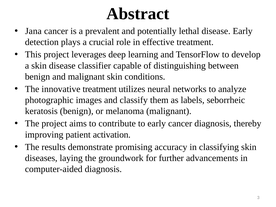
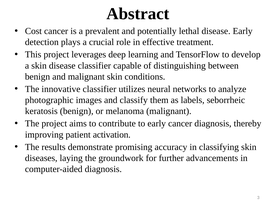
Jana: Jana -> Cost
innovative treatment: treatment -> classifier
